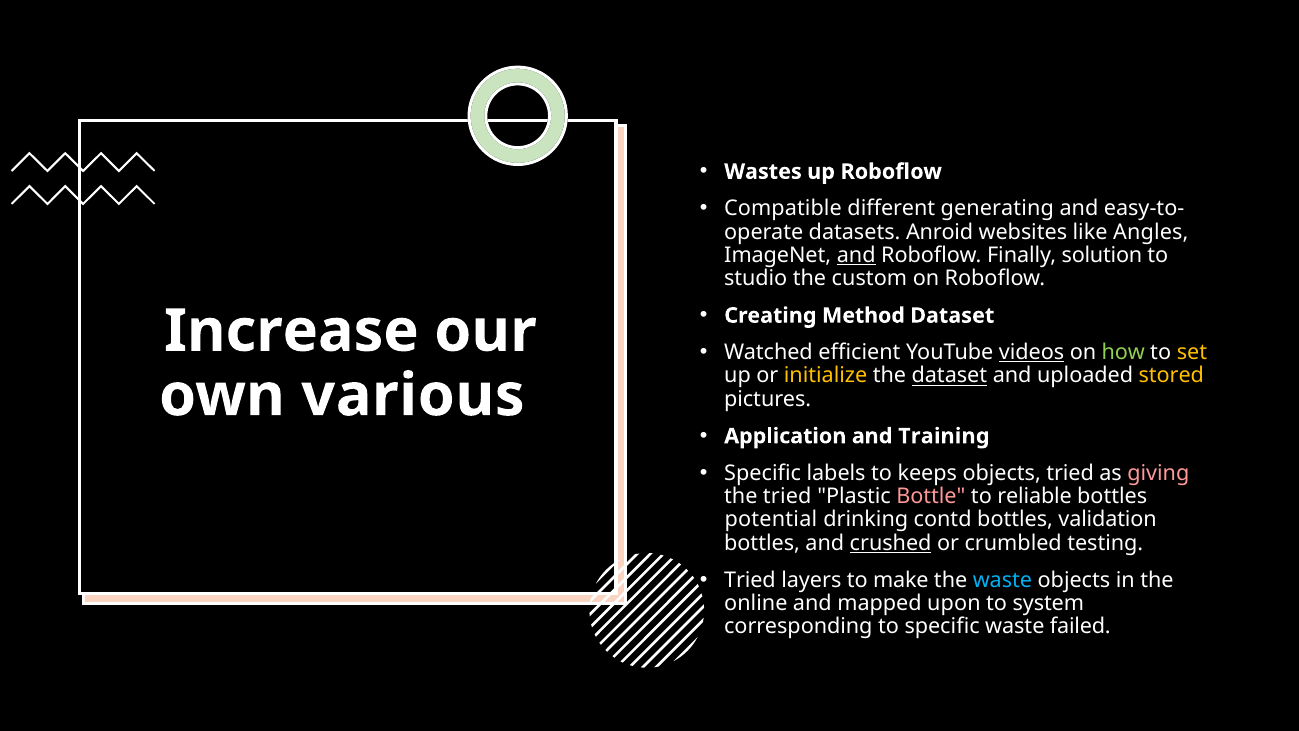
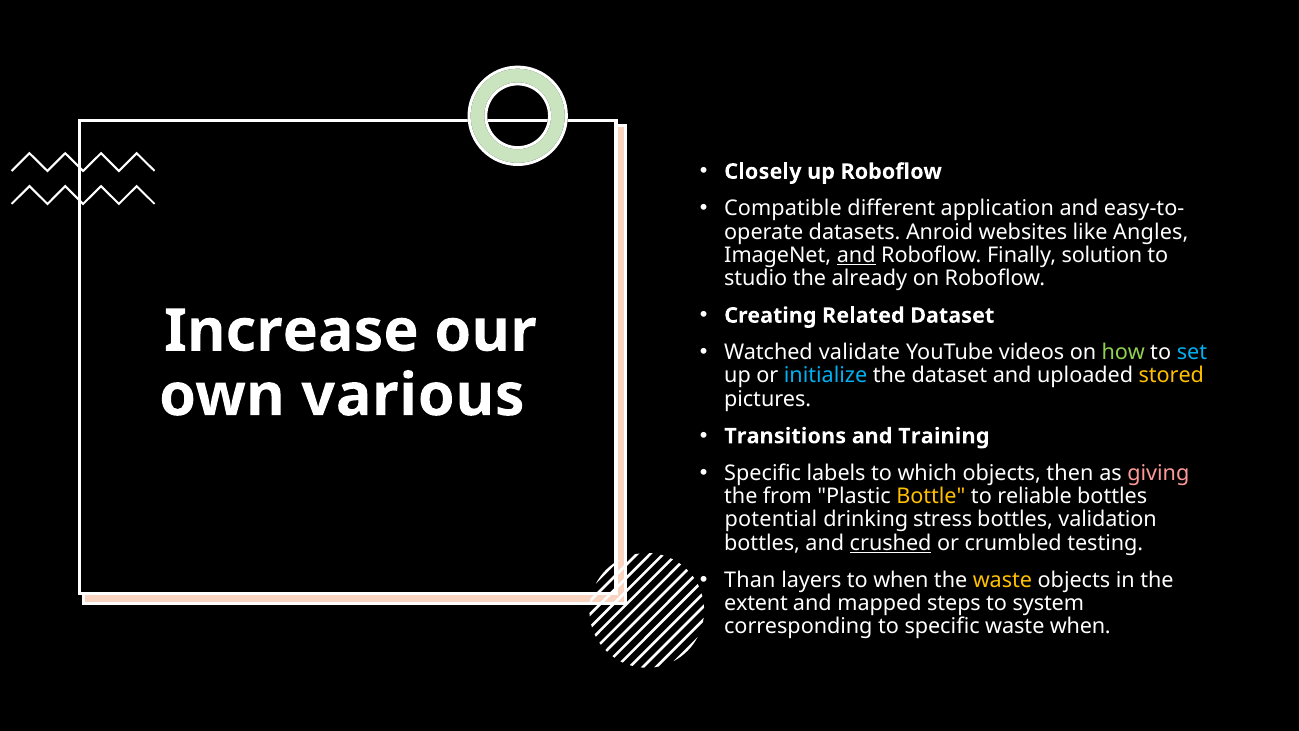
Wastes: Wastes -> Closely
generating: generating -> application
custom: custom -> already
Method: Method -> Related
efficient: efficient -> validate
videos underline: present -> none
set colour: yellow -> light blue
initialize colour: yellow -> light blue
dataset at (949, 376) underline: present -> none
Application: Application -> Transitions
keeps: keeps -> which
objects tried: tried -> then
the tried: tried -> from
Bottle colour: pink -> yellow
contd: contd -> stress
Tried at (750, 580): Tried -> Than
to make: make -> when
waste at (1002, 580) colour: light blue -> yellow
online: online -> extent
upon: upon -> steps
waste failed: failed -> when
